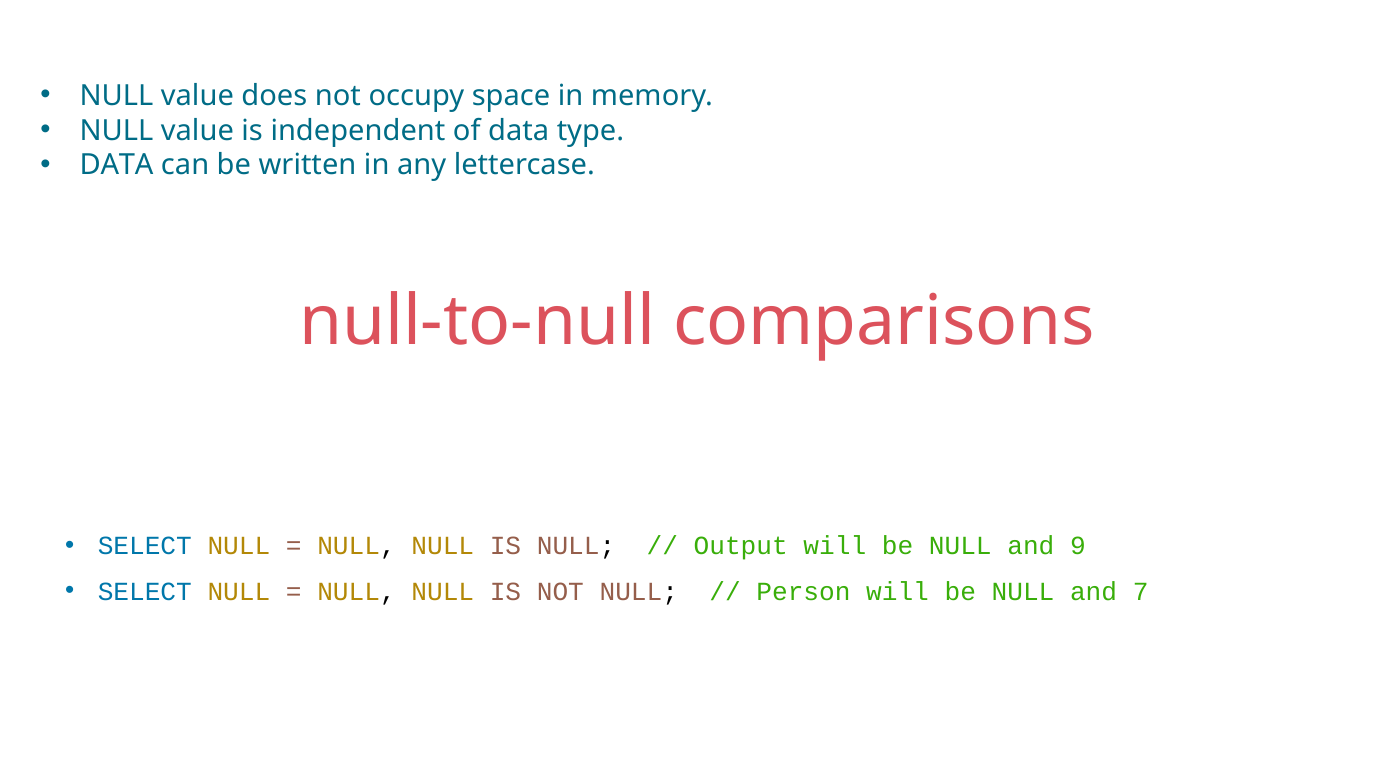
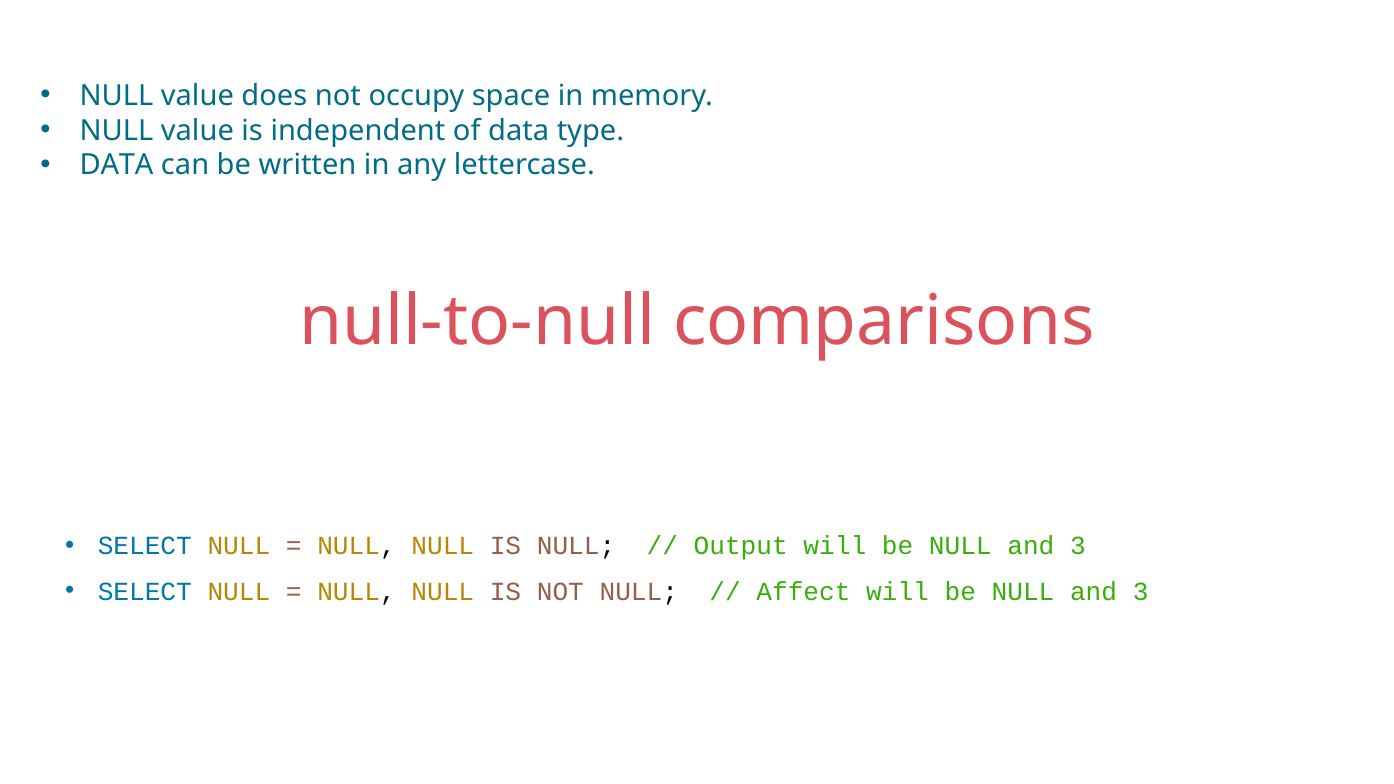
9 at (1078, 546): 9 -> 3
Person: Person -> Affect
7 at (1141, 592): 7 -> 3
